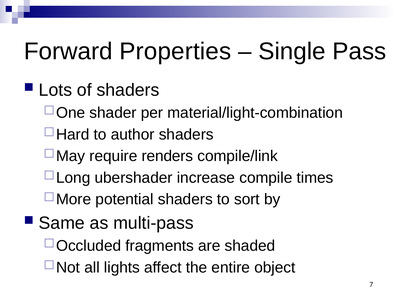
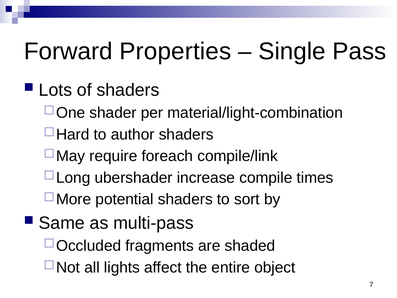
renders: renders -> foreach
